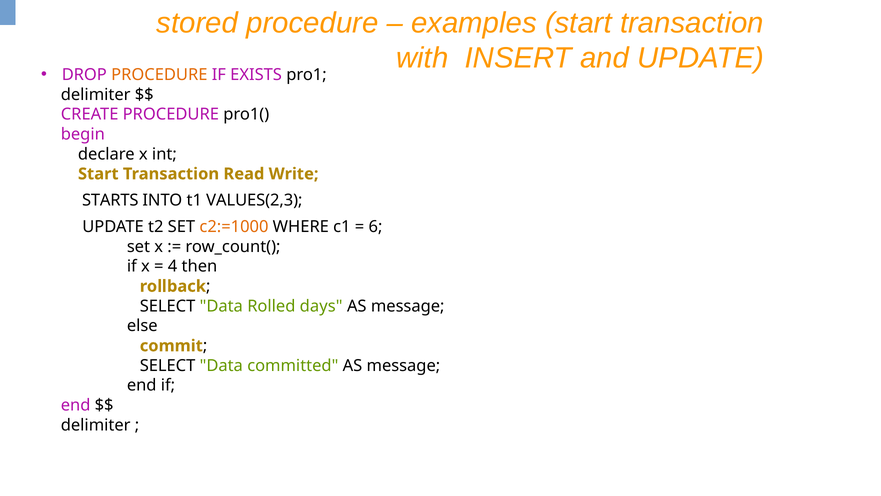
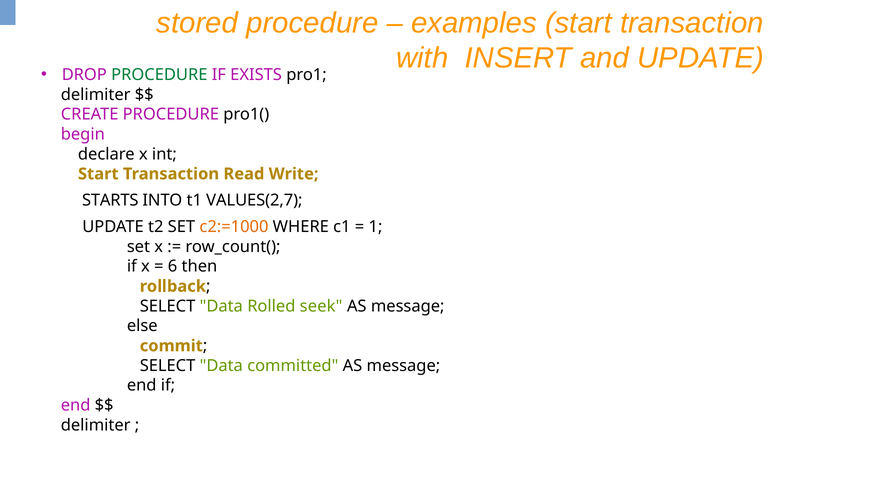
PROCEDURE at (159, 75) colour: orange -> green
VALUES(2,3: VALUES(2,3 -> VALUES(2,7
6: 6 -> 1
4: 4 -> 6
days: days -> seek
